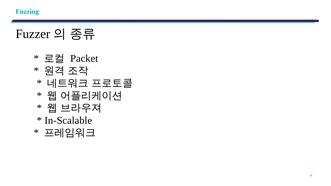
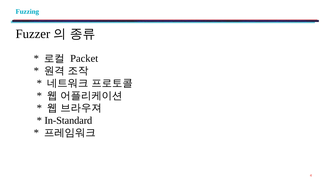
In-Scalable: In-Scalable -> In-Standard
